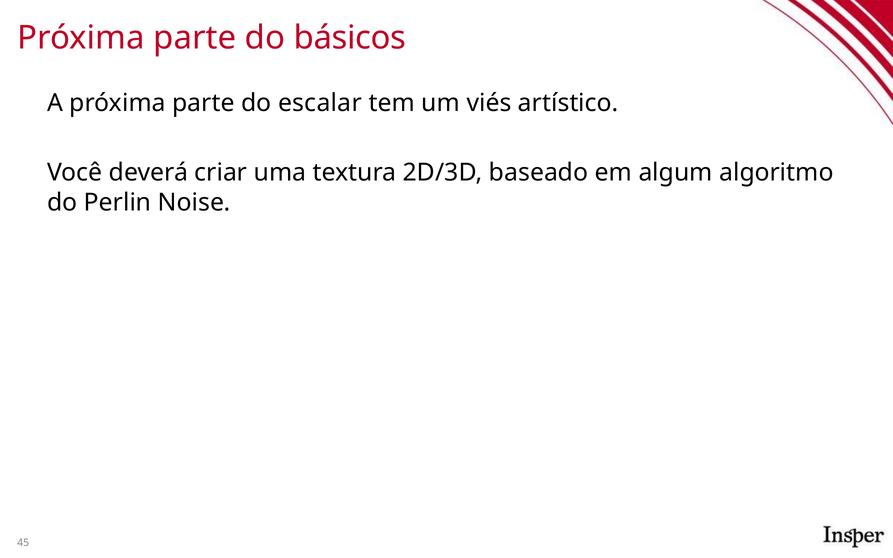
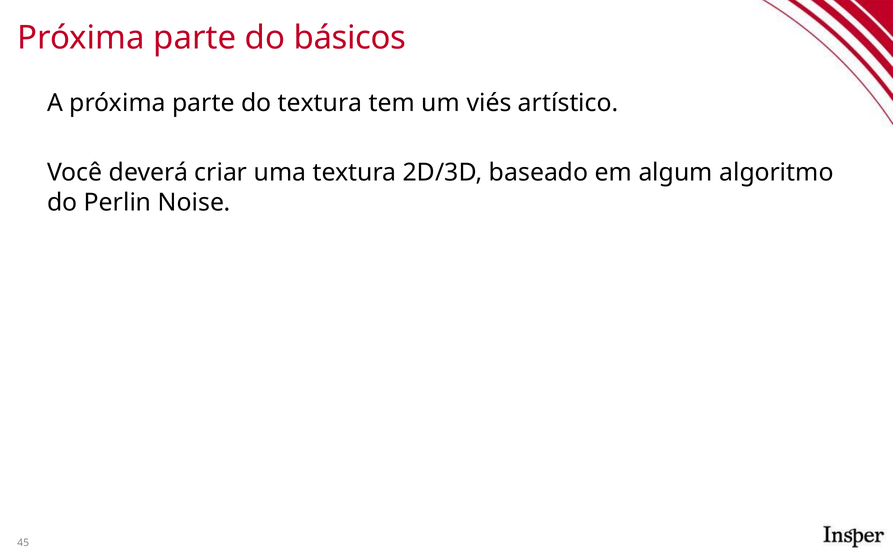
do escalar: escalar -> textura
